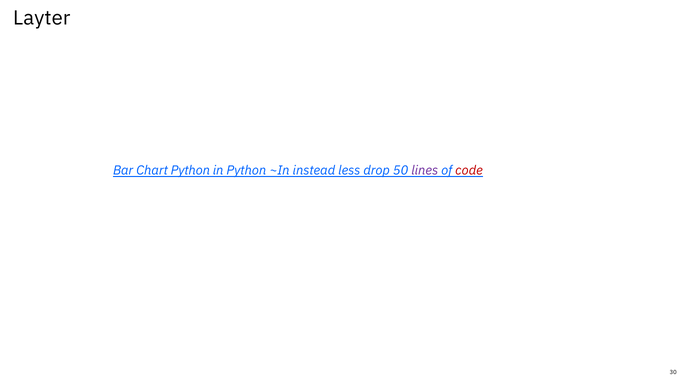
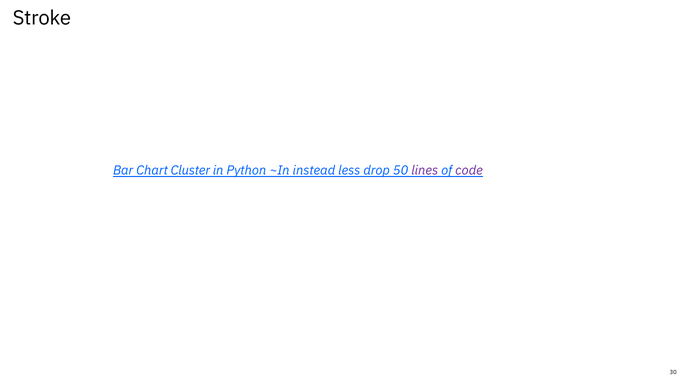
Layter: Layter -> Stroke
Chart Python: Python -> Cluster
code colour: red -> purple
